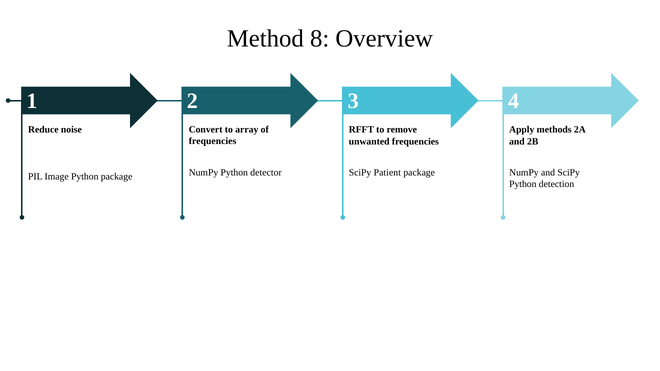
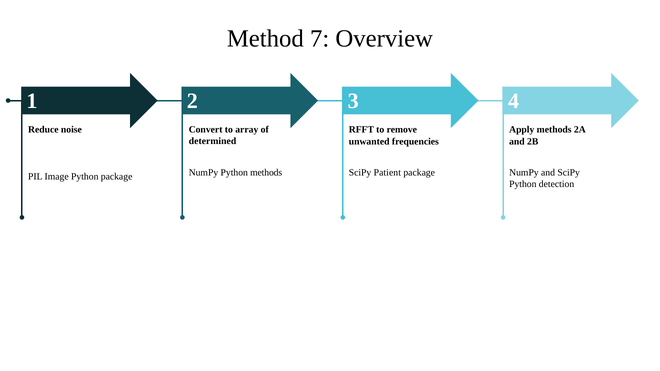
8: 8 -> 7
frequencies at (213, 141): frequencies -> determined
Python detector: detector -> methods
